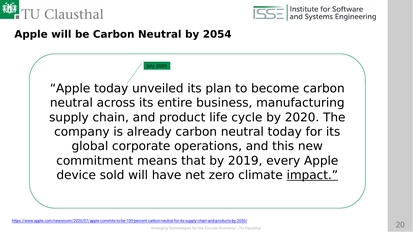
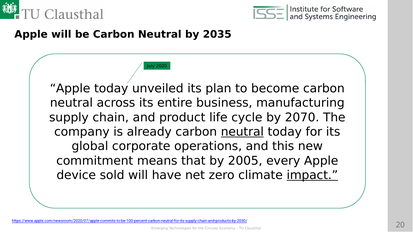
2054: 2054 -> 2035
by 2020: 2020 -> 2070
neutral at (242, 132) underline: none -> present
2019: 2019 -> 2005
